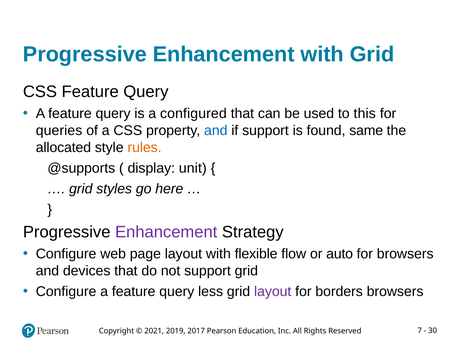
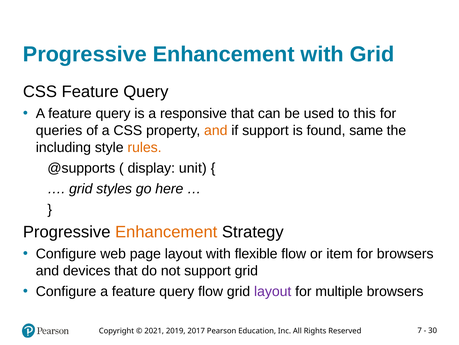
configured: configured -> responsive
and at (216, 130) colour: blue -> orange
allocated: allocated -> including
Enhancement at (166, 231) colour: purple -> orange
auto: auto -> item
query less: less -> flow
borders: borders -> multiple
